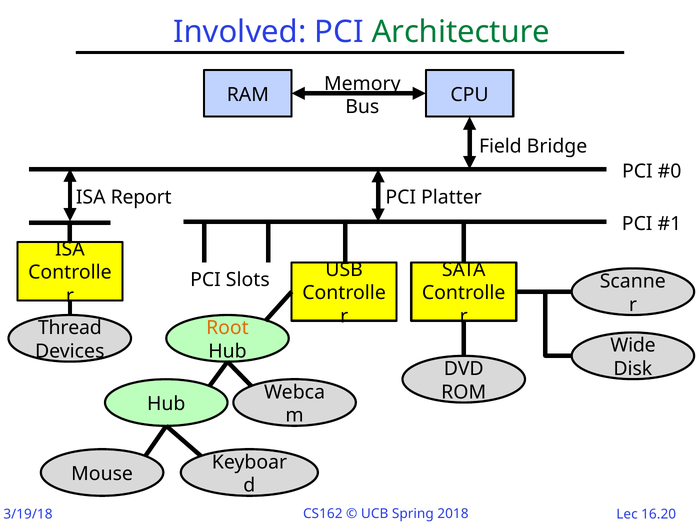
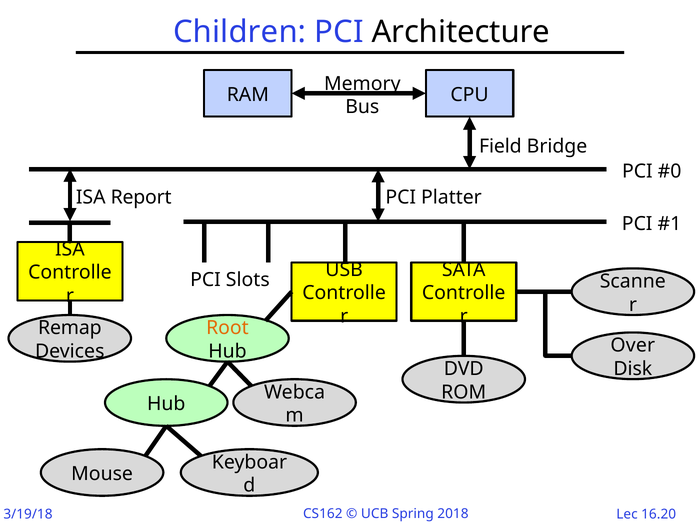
Involved: Involved -> Children
Architecture colour: green -> black
Thread: Thread -> Remap
Wide: Wide -> Over
